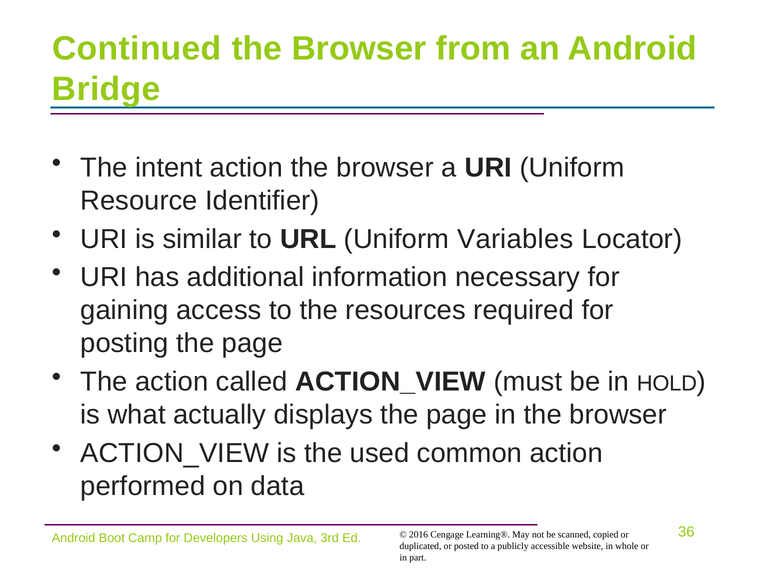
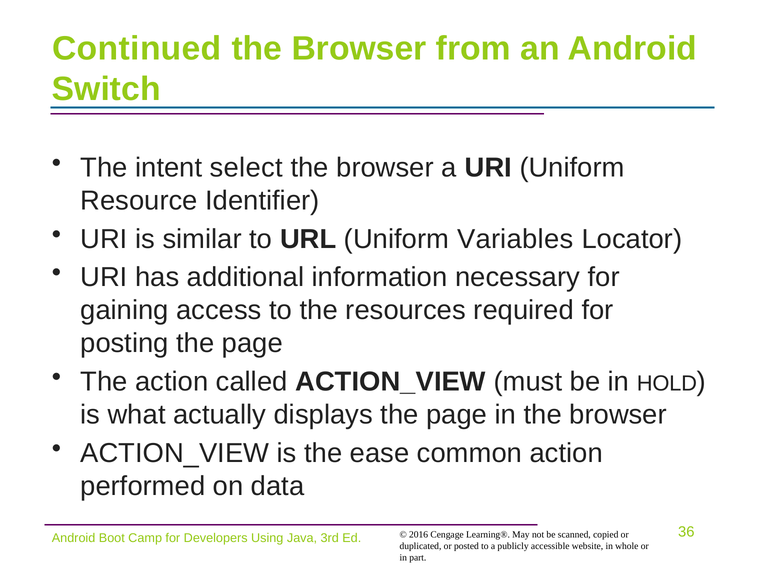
Bridge: Bridge -> Switch
intent action: action -> select
used: used -> ease
